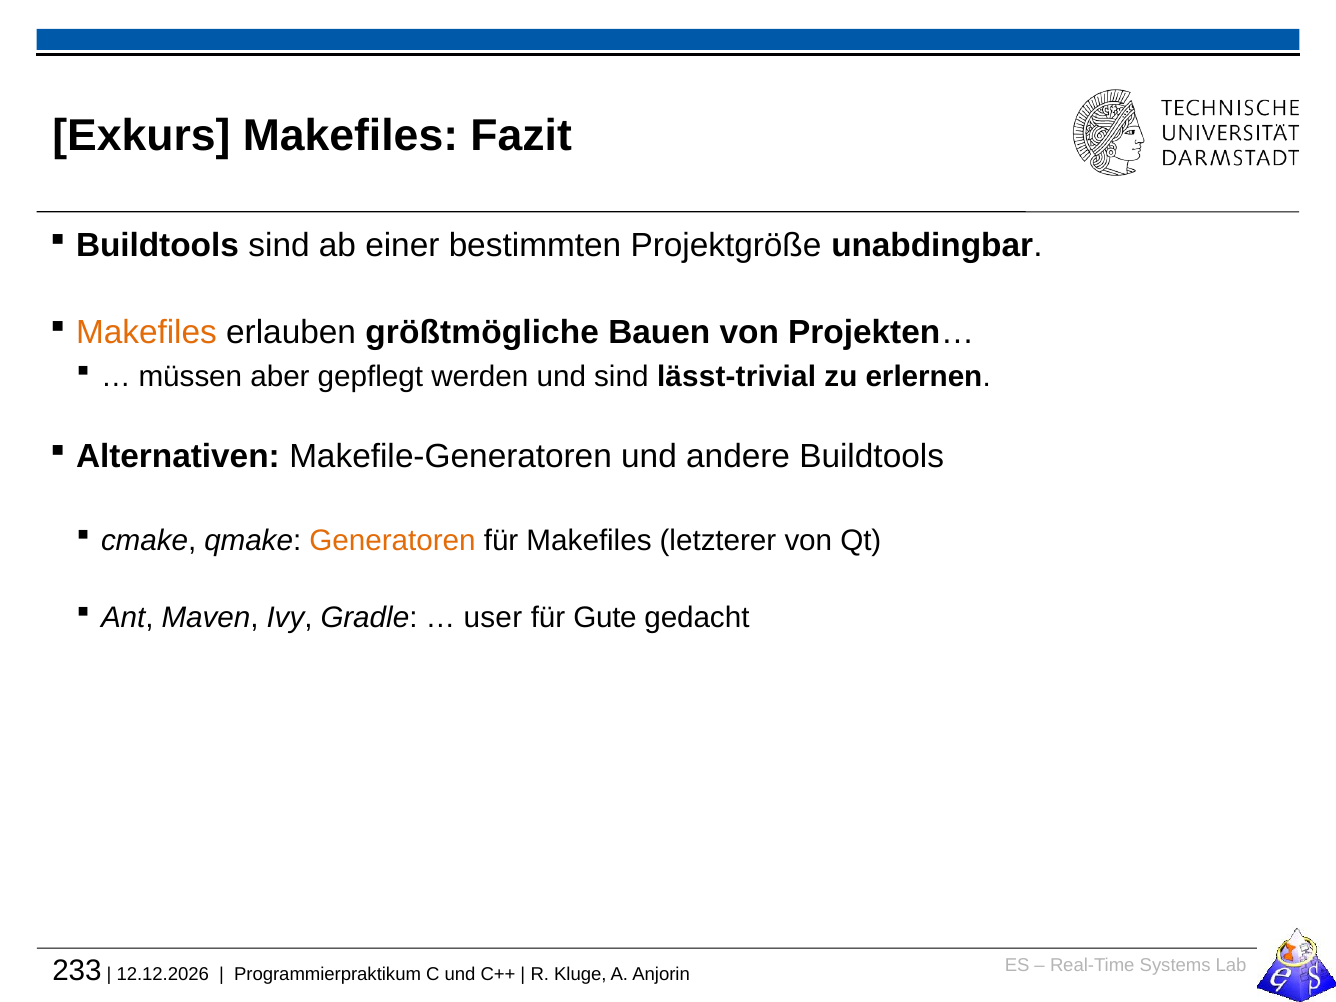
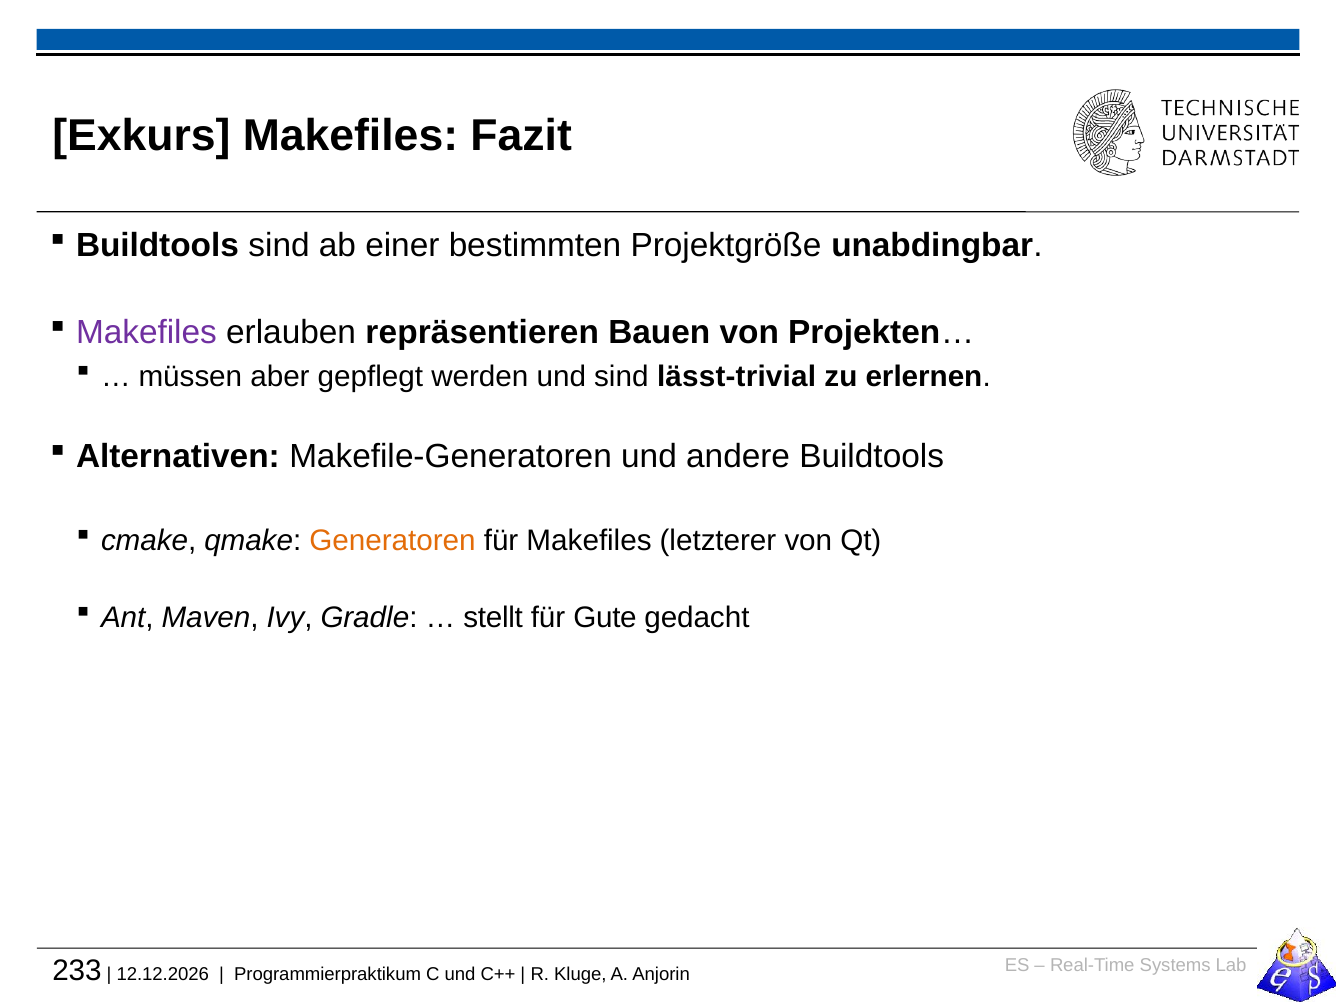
Makefiles at (146, 333) colour: orange -> purple
größtmögliche: größtmögliche -> repräsentieren
user: user -> stellt
